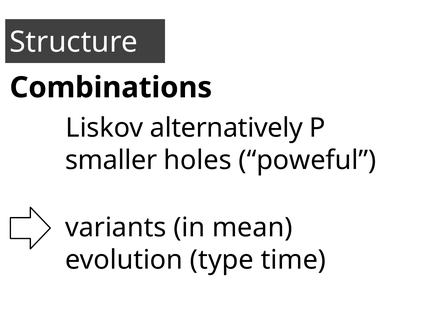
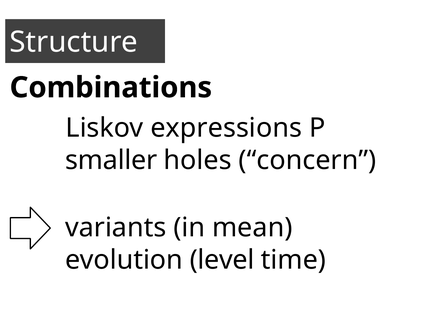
alternatively: alternatively -> expressions
poweful: poweful -> concern
type: type -> level
